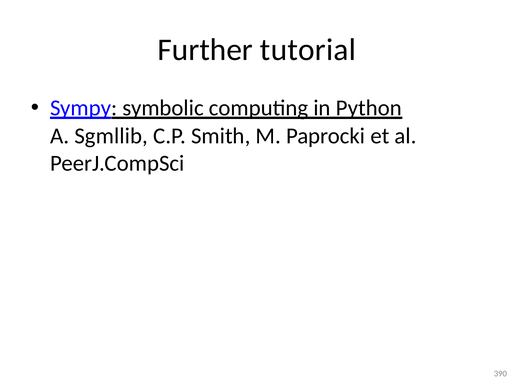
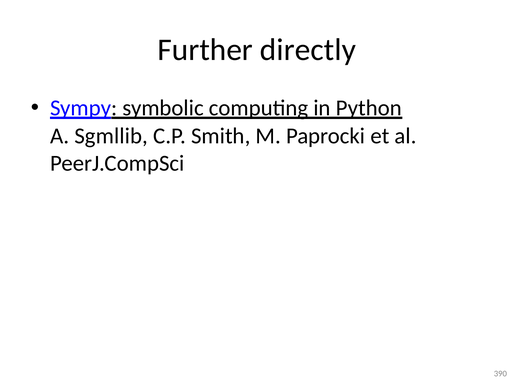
tutorial: tutorial -> directly
